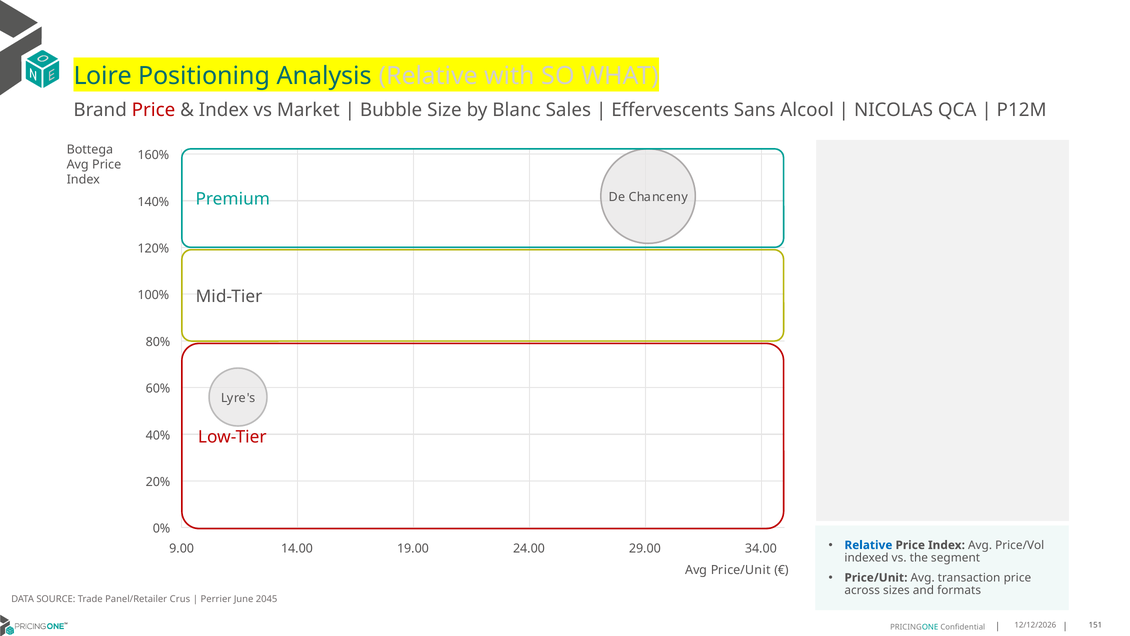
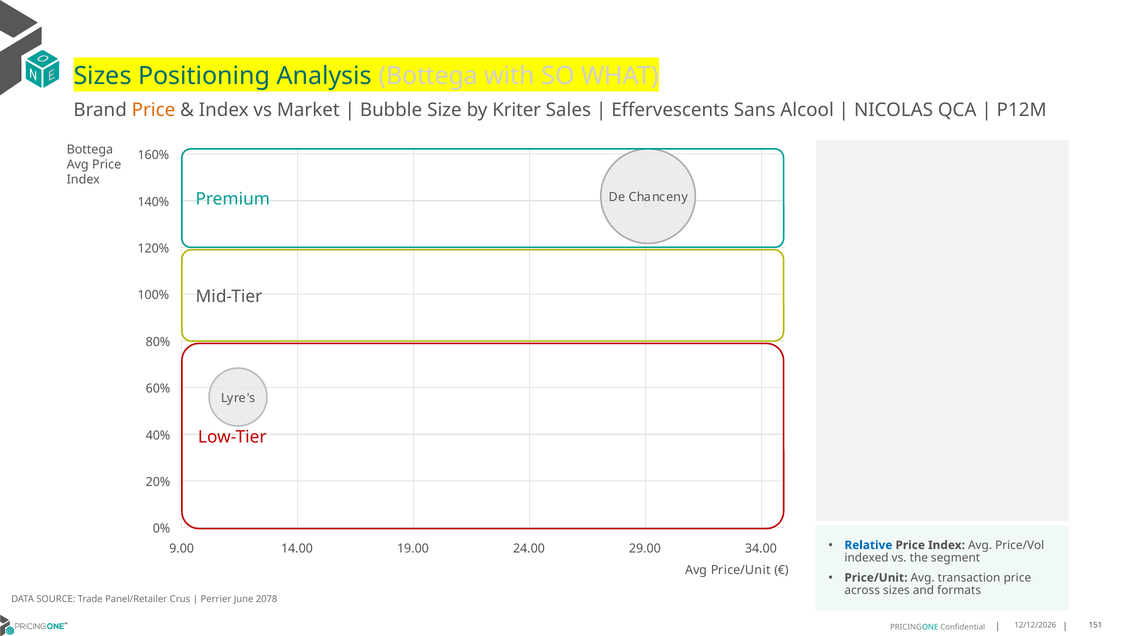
Loire at (103, 76): Loire -> Sizes
Analysis Relative: Relative -> Bottega
Price at (153, 110) colour: red -> orange
Blanc: Blanc -> Kriter
2045: 2045 -> 2078
